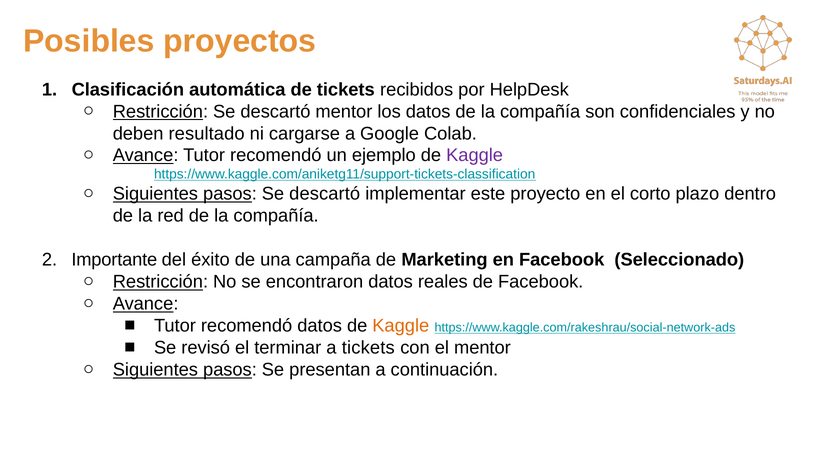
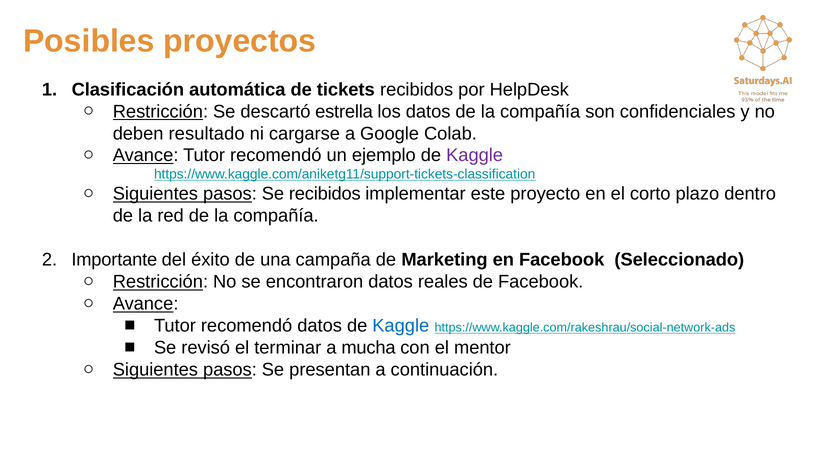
descartó mentor: mentor -> estrella
pasos Se descartó: descartó -> recibidos
Kaggle at (401, 326) colour: orange -> blue
a tickets: tickets -> mucha
